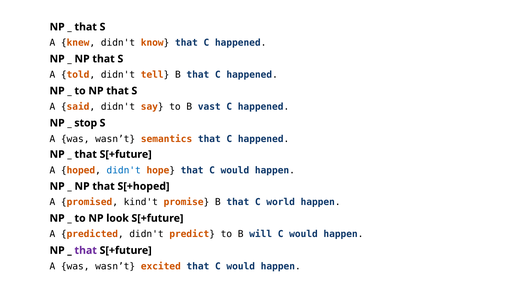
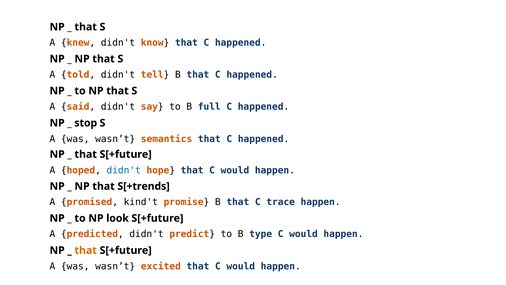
vast: vast -> full
S[+hoped: S[+hoped -> S[+trends
world: world -> trace
will: will -> type
that at (86, 250) colour: purple -> orange
